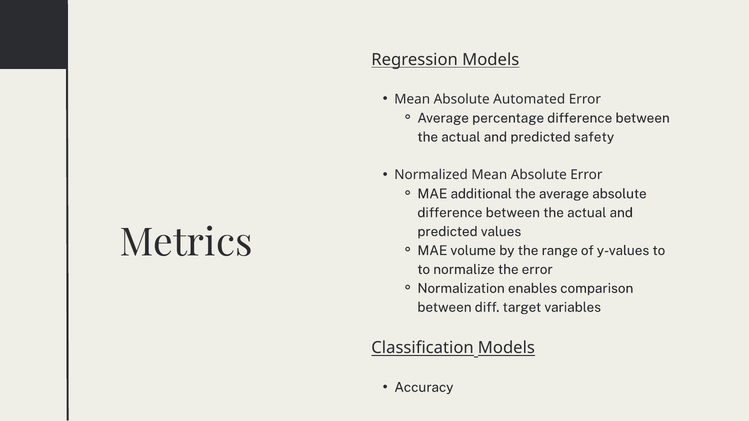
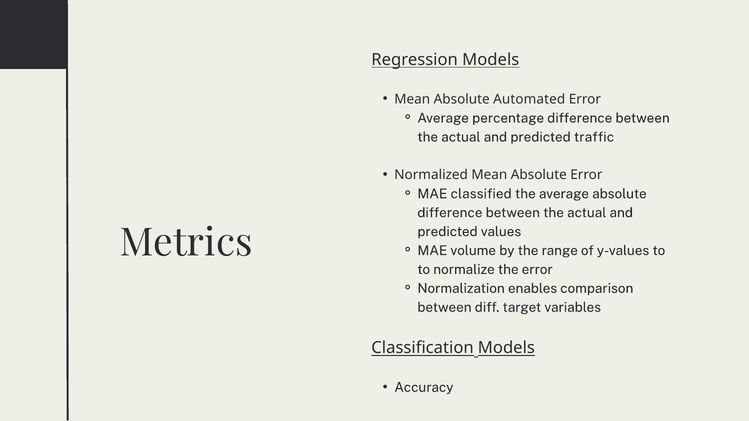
safety: safety -> traffic
additional: additional -> classified
